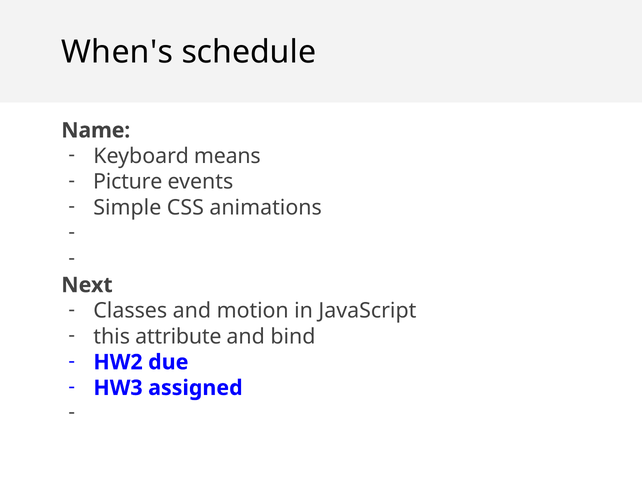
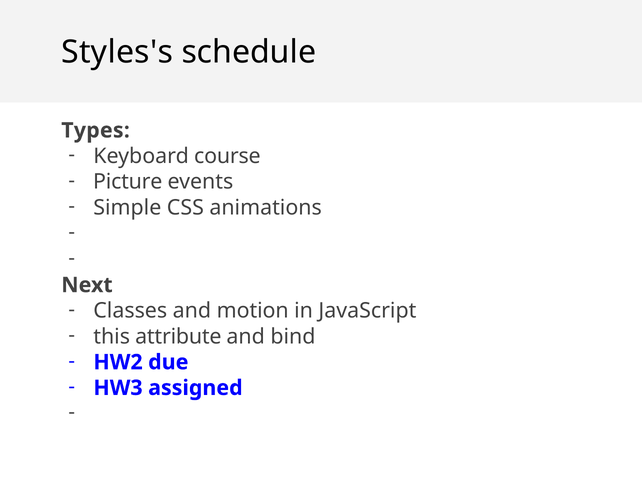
When's: When's -> Styles's
Name: Name -> Types
means: means -> course
